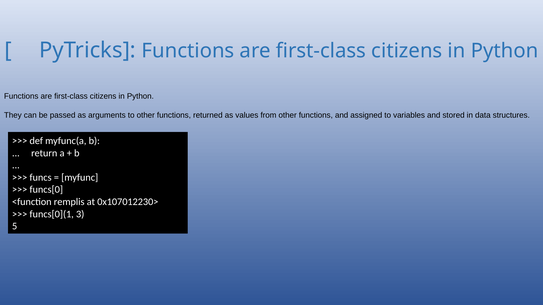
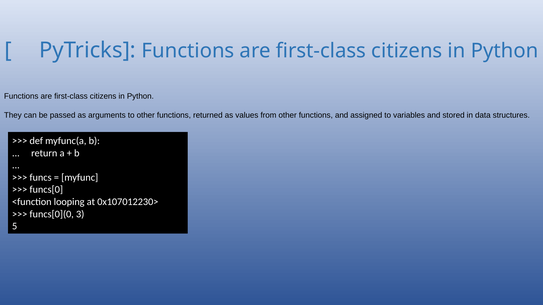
remplis: remplis -> looping
funcs[0](1: funcs[0](1 -> funcs[0](0
